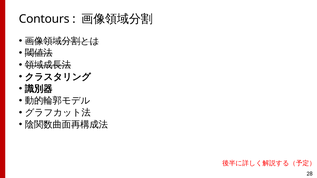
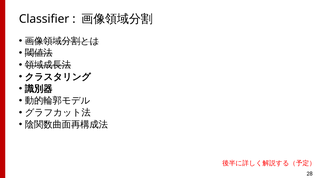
Contours: Contours -> Classifier
